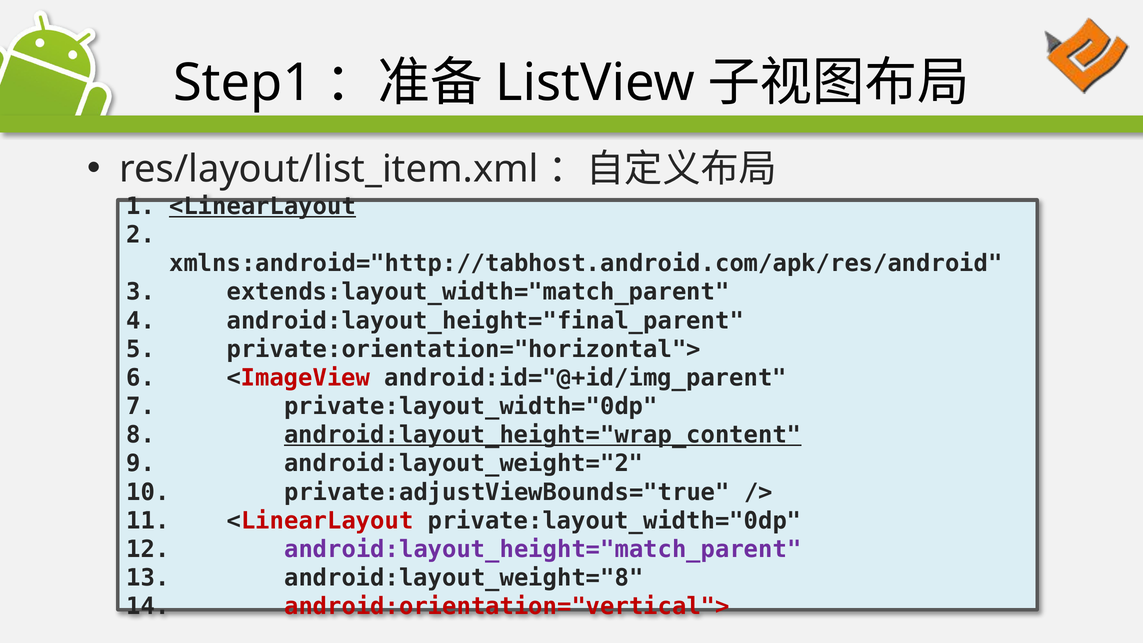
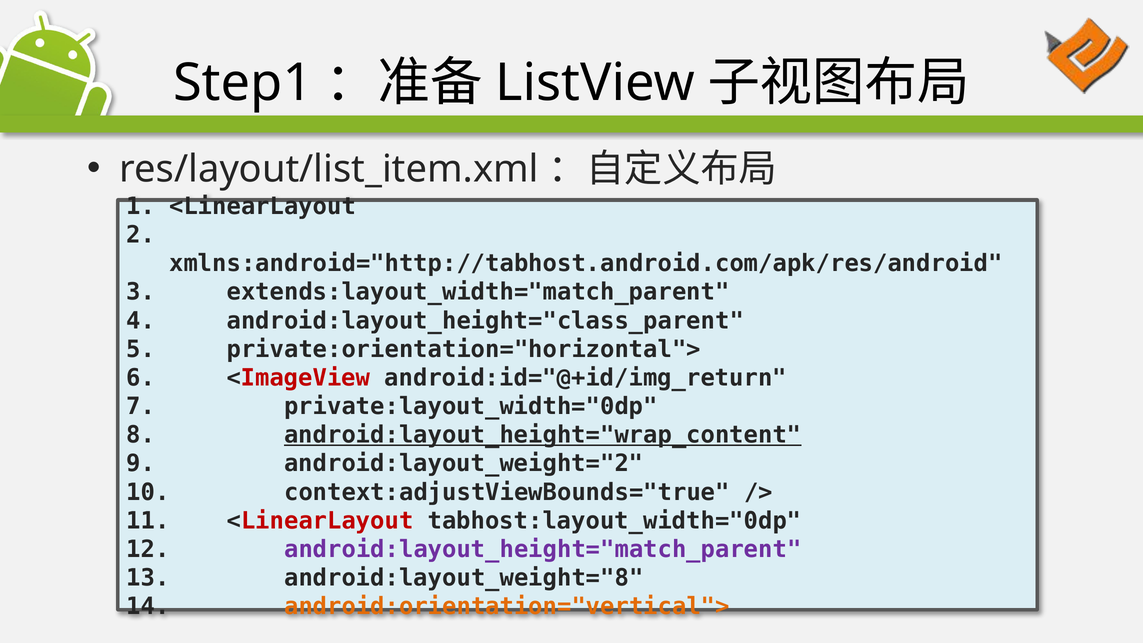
<LinearLayout at (263, 206) underline: present -> none
android:layout_height="final_parent: android:layout_height="final_parent -> android:layout_height="class_parent
android:id="@+id/img_parent: android:id="@+id/img_parent -> android:id="@+id/img_return
private:adjustViewBounds="true: private:adjustViewBounds="true -> context:adjustViewBounds="true
<LinearLayout private:layout_width="0dp: private:layout_width="0dp -> tabhost:layout_width="0dp
android:orientation="vertical"> colour: red -> orange
